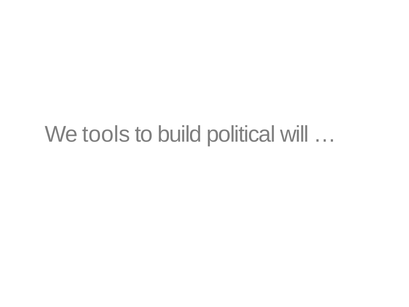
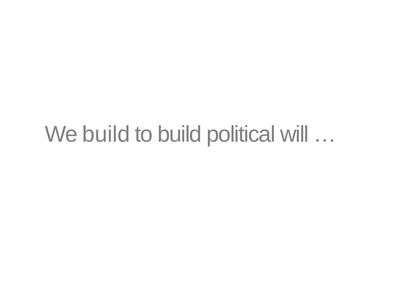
We tools: tools -> build
